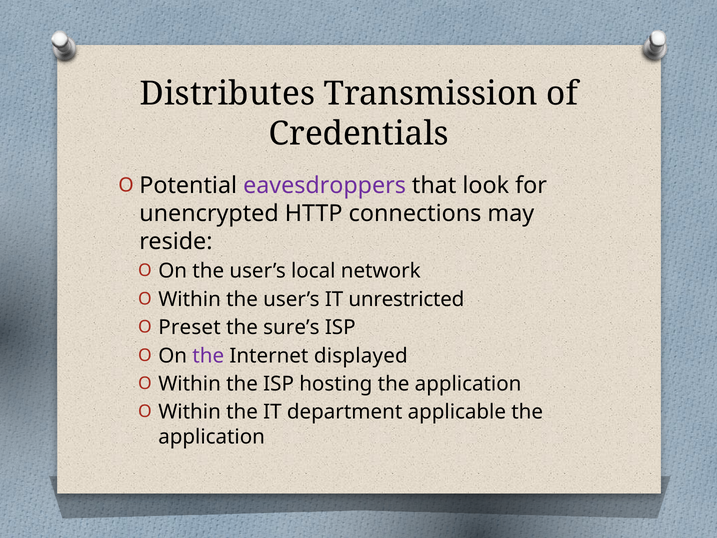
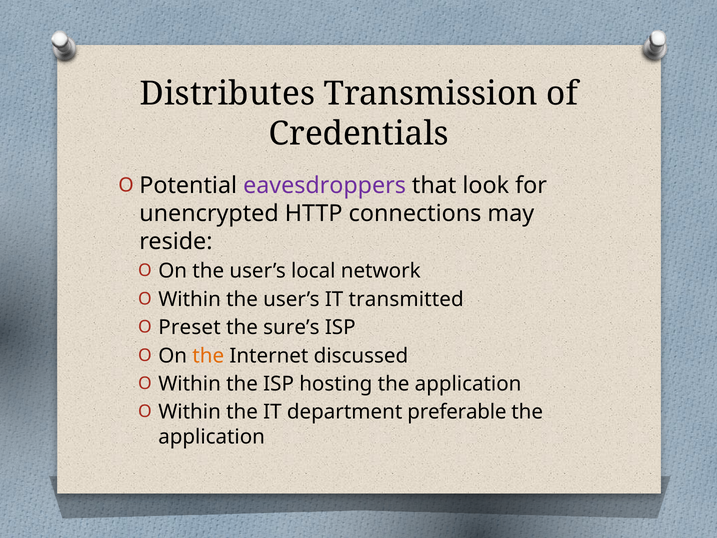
unrestricted: unrestricted -> transmitted
the at (208, 356) colour: purple -> orange
displayed: displayed -> discussed
applicable: applicable -> preferable
